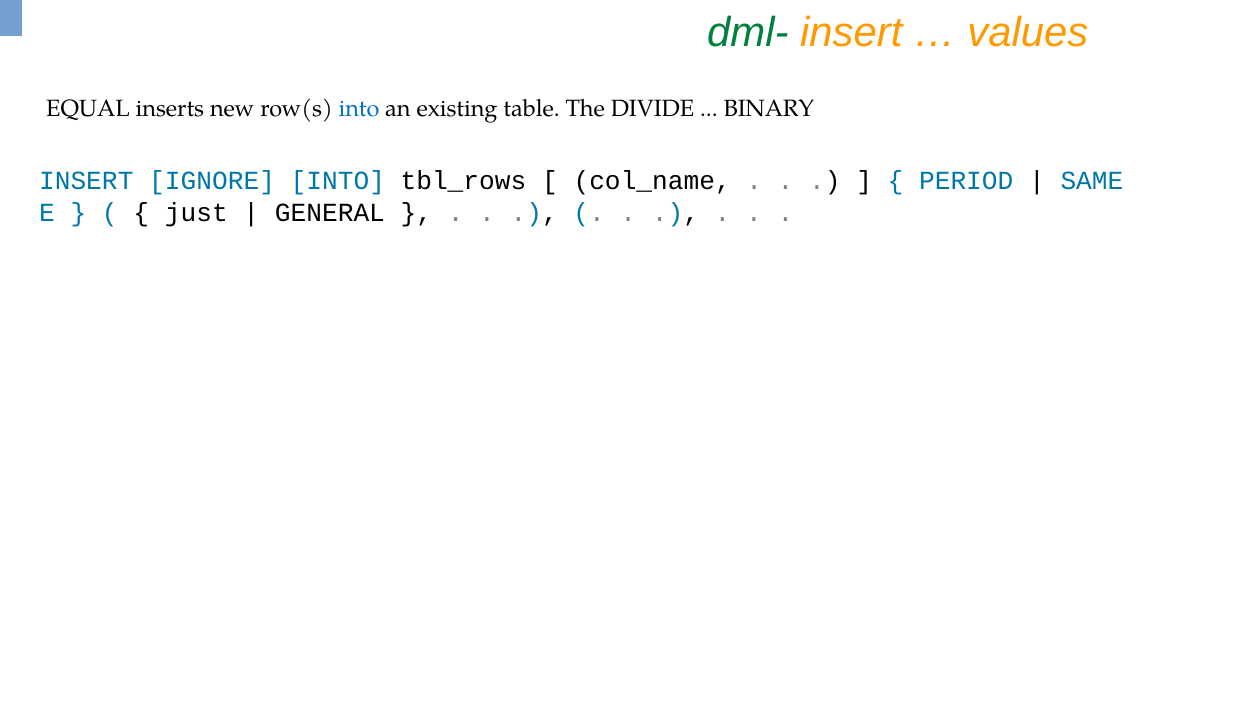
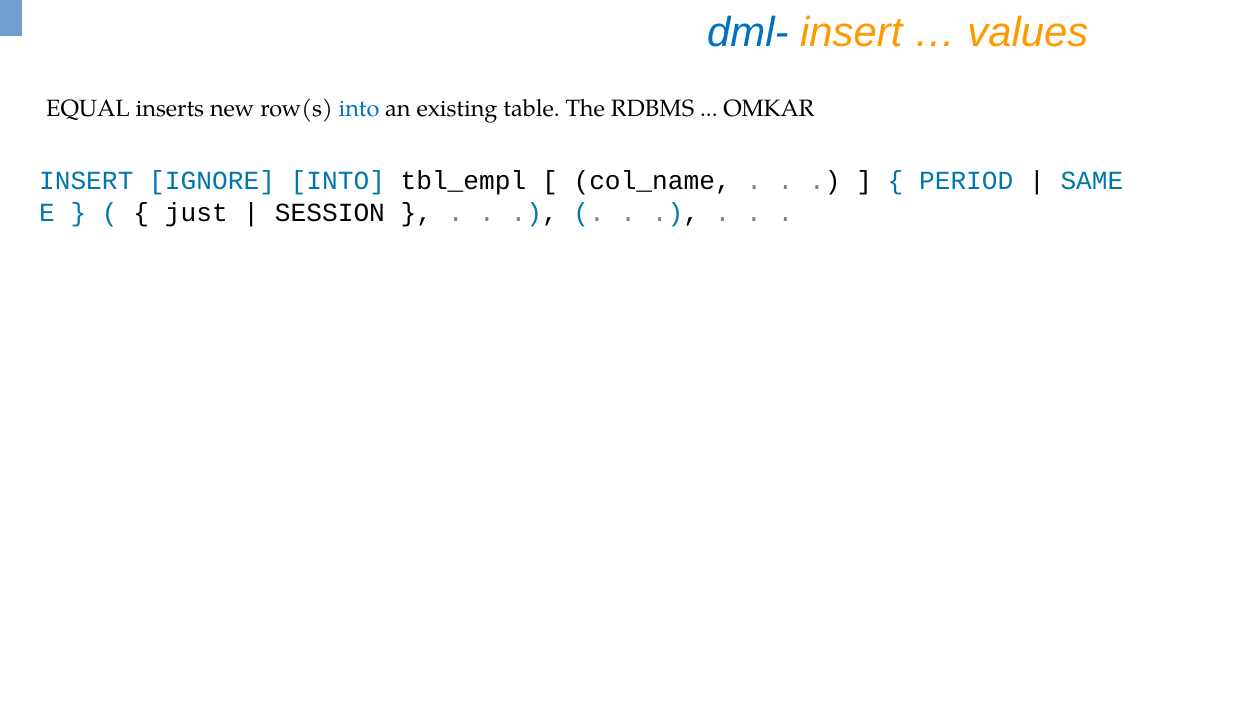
dml- colour: green -> blue
DIVIDE: DIVIDE -> RDBMS
BINARY: BINARY -> OMKAR
tbl_rows: tbl_rows -> tbl_empl
GENERAL: GENERAL -> SESSION
